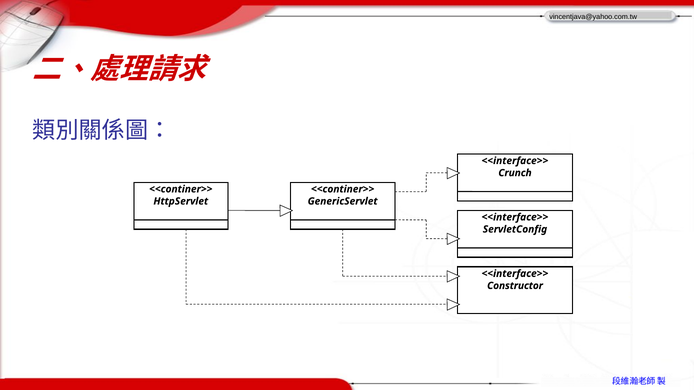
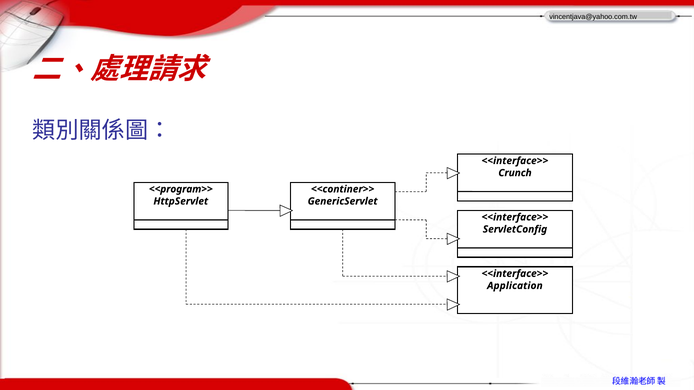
<<continer>> at (181, 189): <<continer>> -> <<program>>
Constructor: Constructor -> Application
